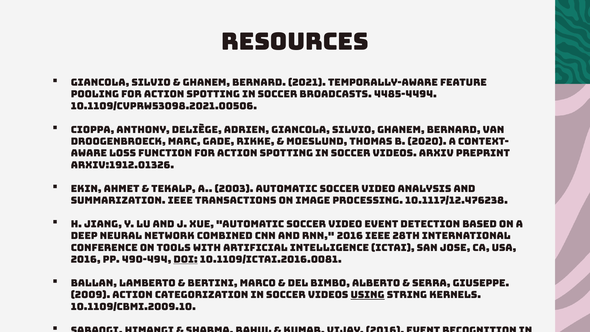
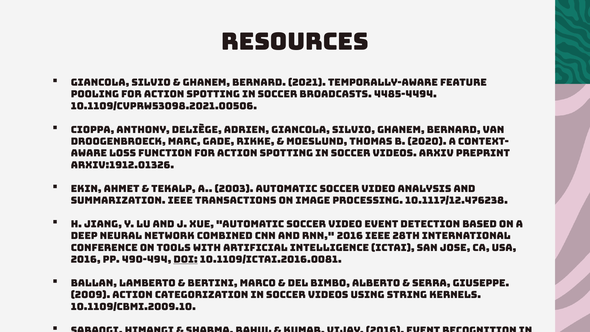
Using underline: present -> none
